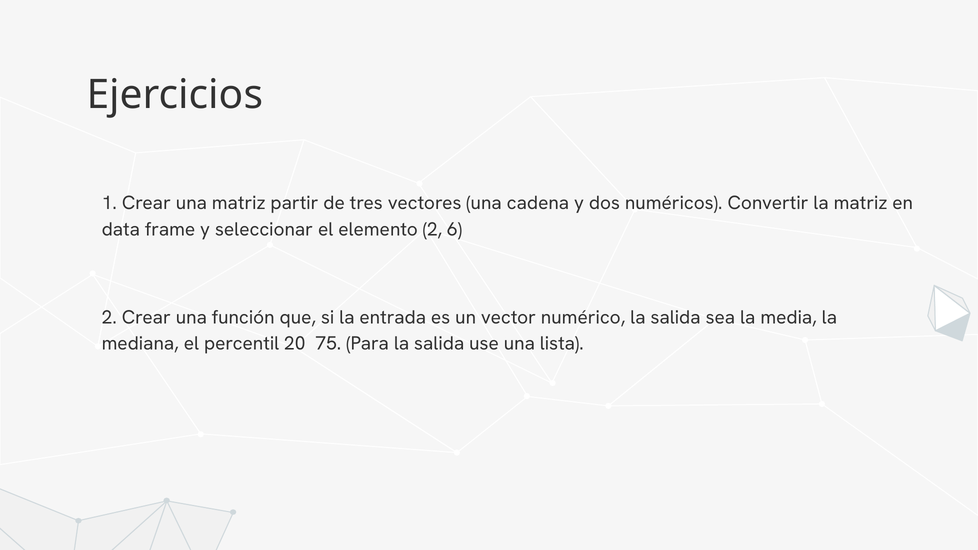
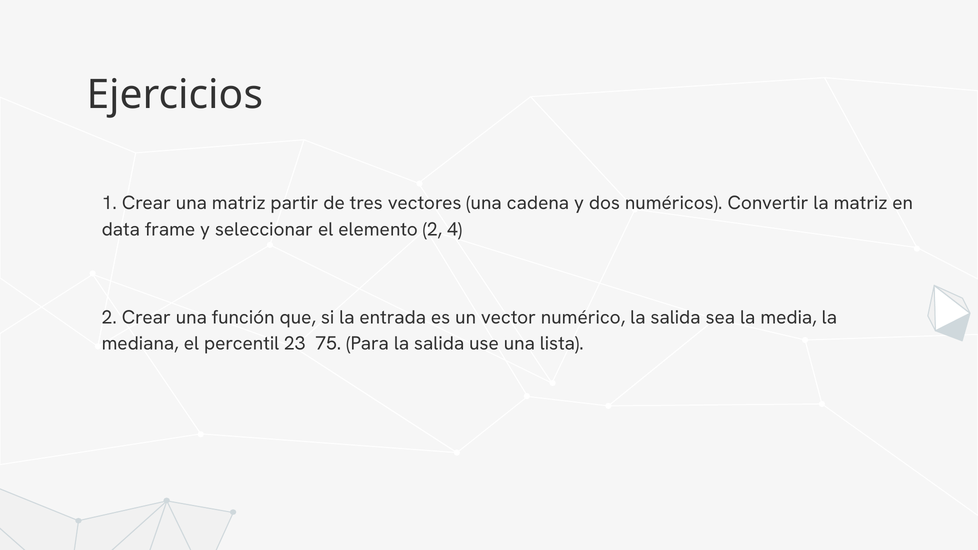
6: 6 -> 4
20: 20 -> 23
